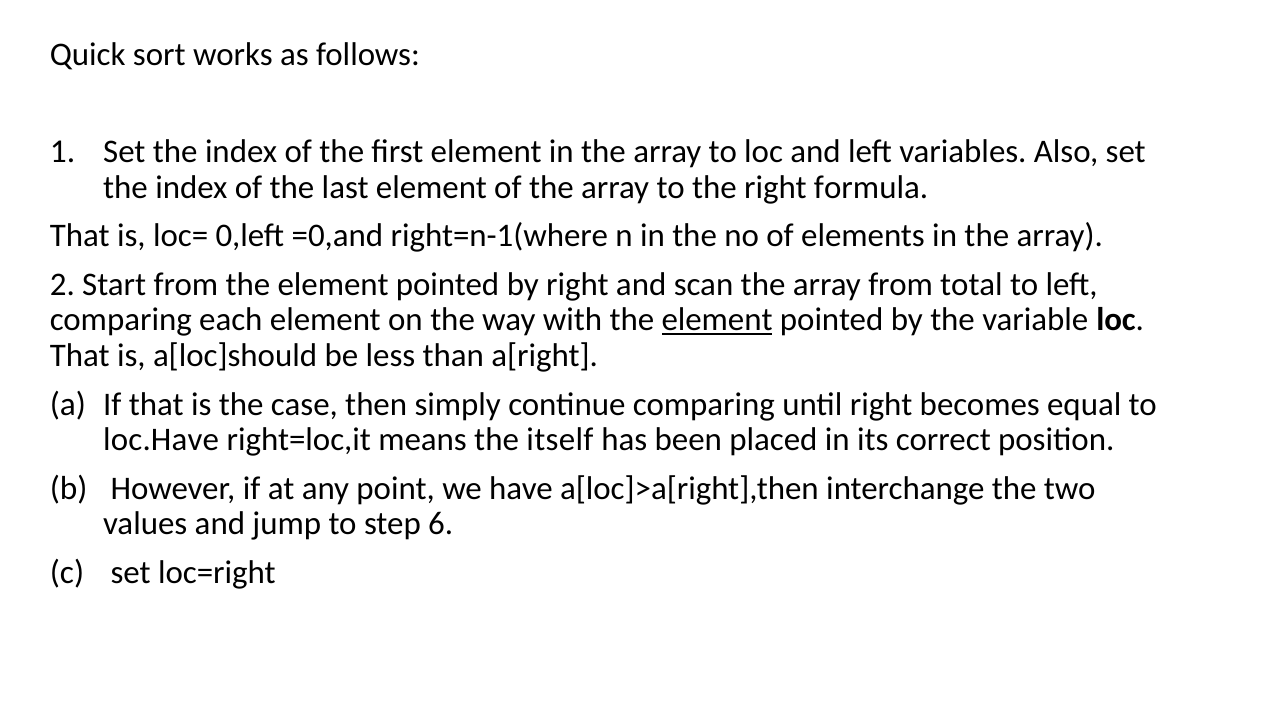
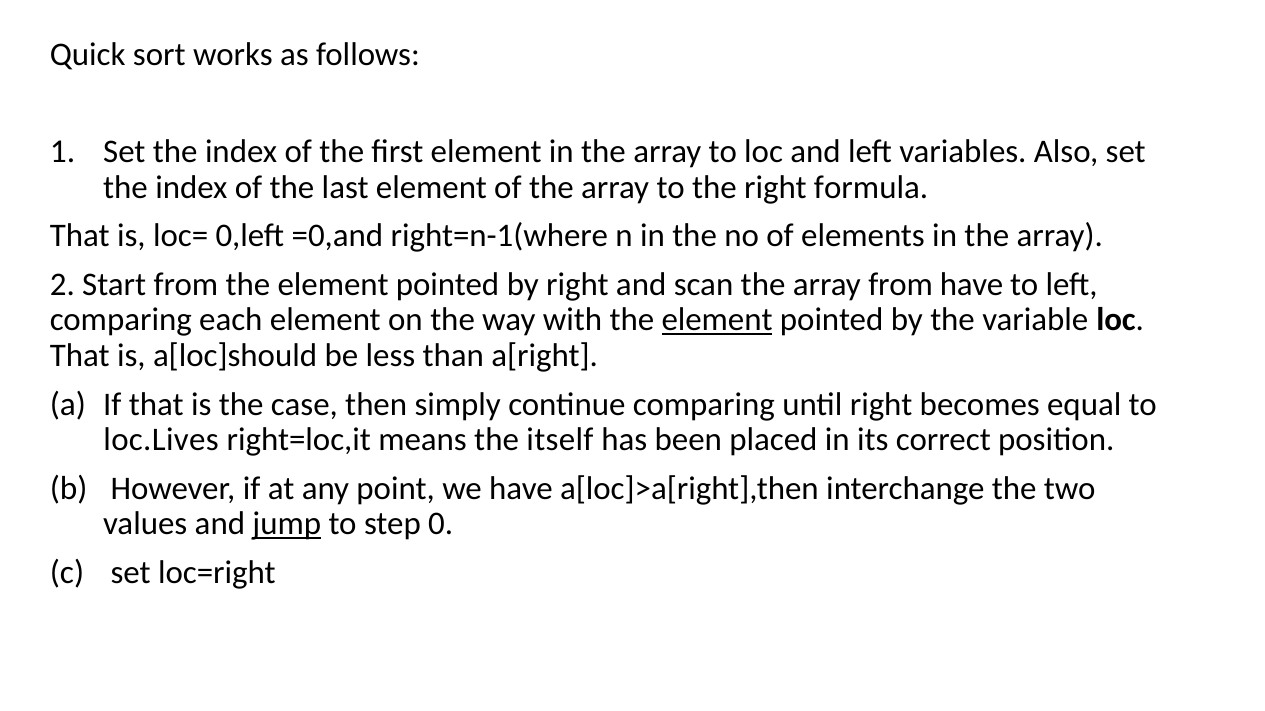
from total: total -> have
loc.Have: loc.Have -> loc.Lives
jump underline: none -> present
6: 6 -> 0
